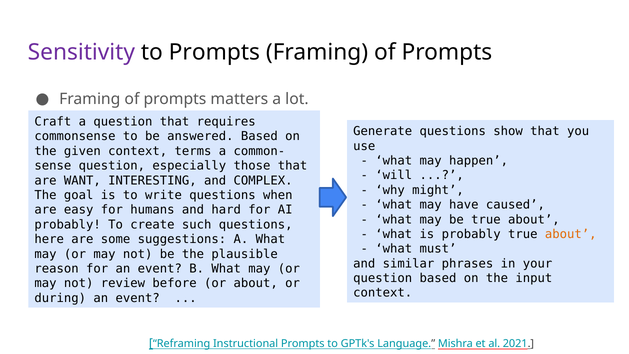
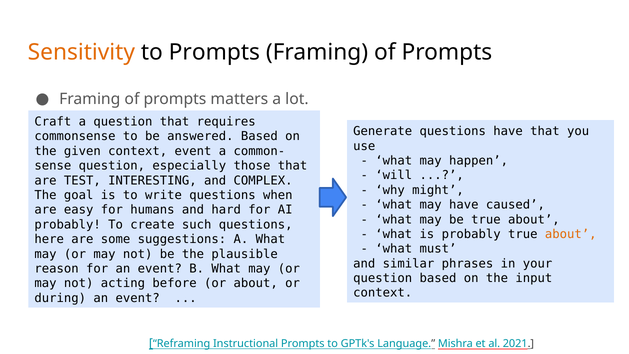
Sensitivity colour: purple -> orange
questions show: show -> have
context terms: terms -> event
WANT: WANT -> TEST
review: review -> acting
